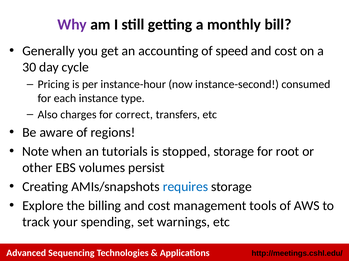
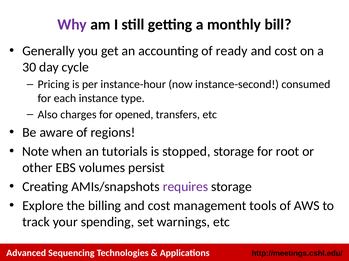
speed: speed -> ready
correct: correct -> opened
requires colour: blue -> purple
